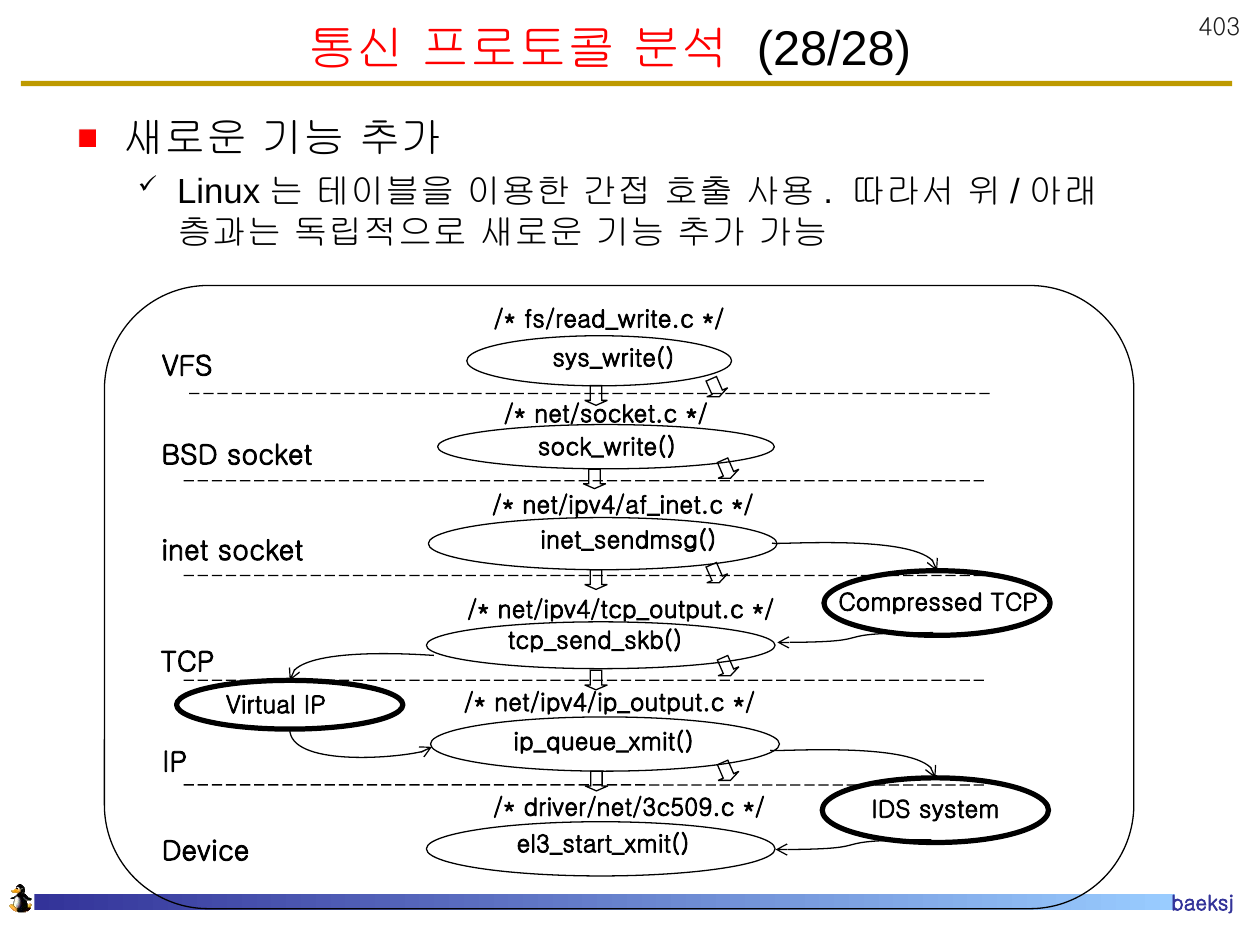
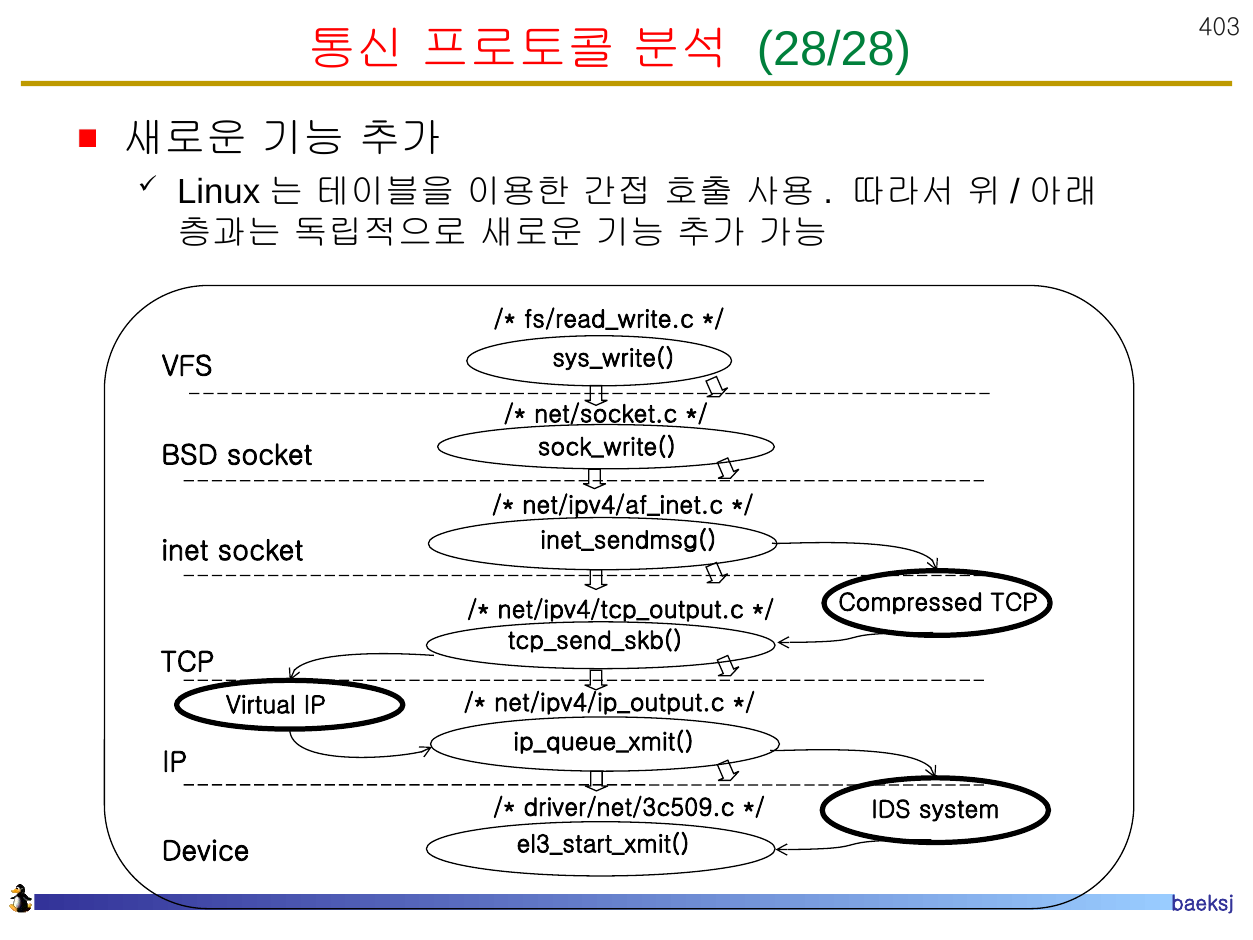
28/28 colour: black -> green
